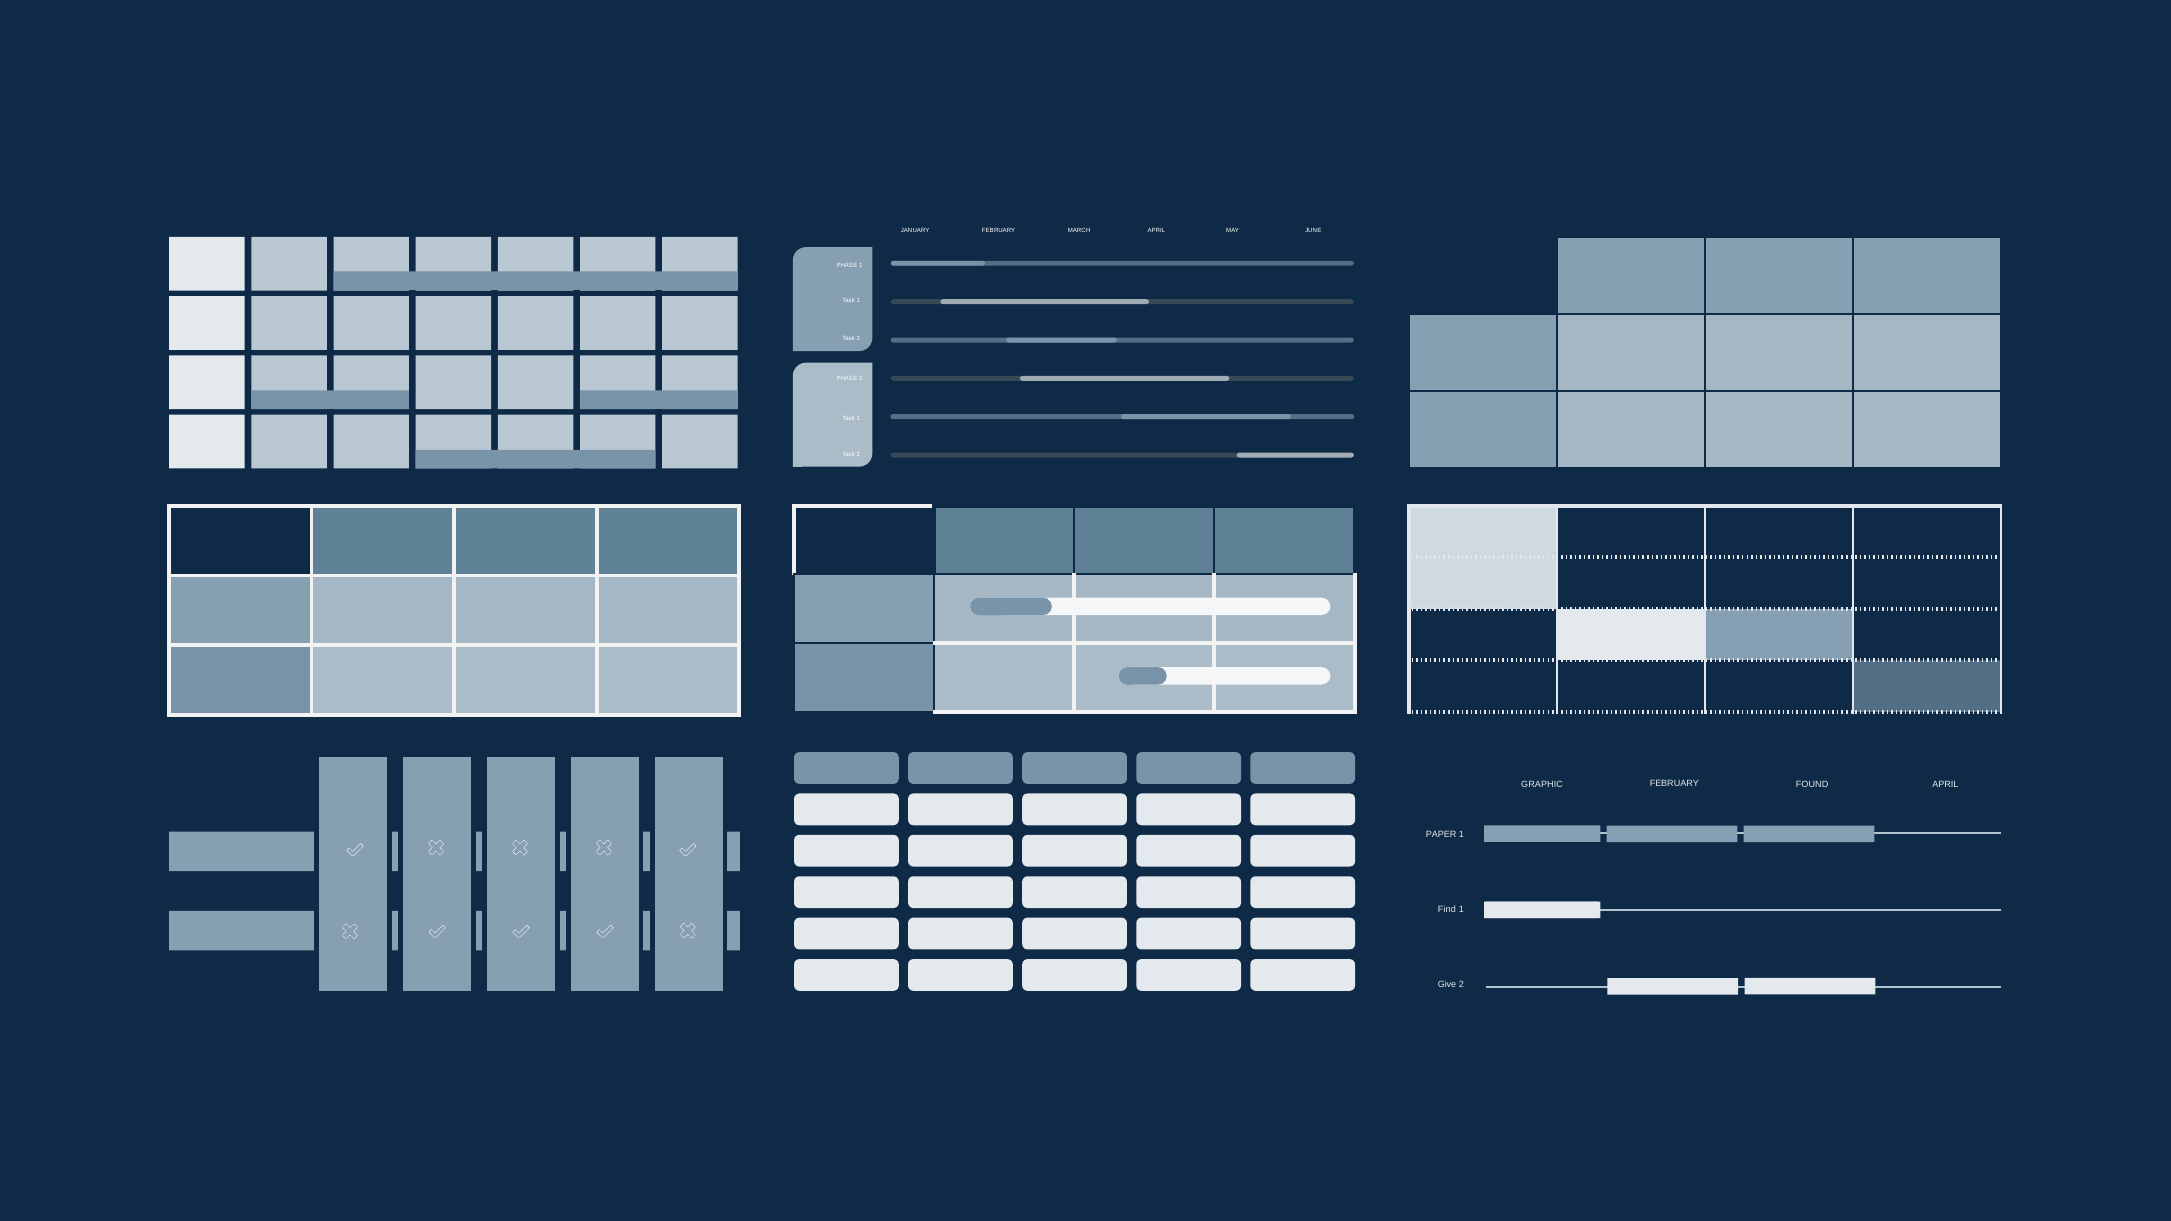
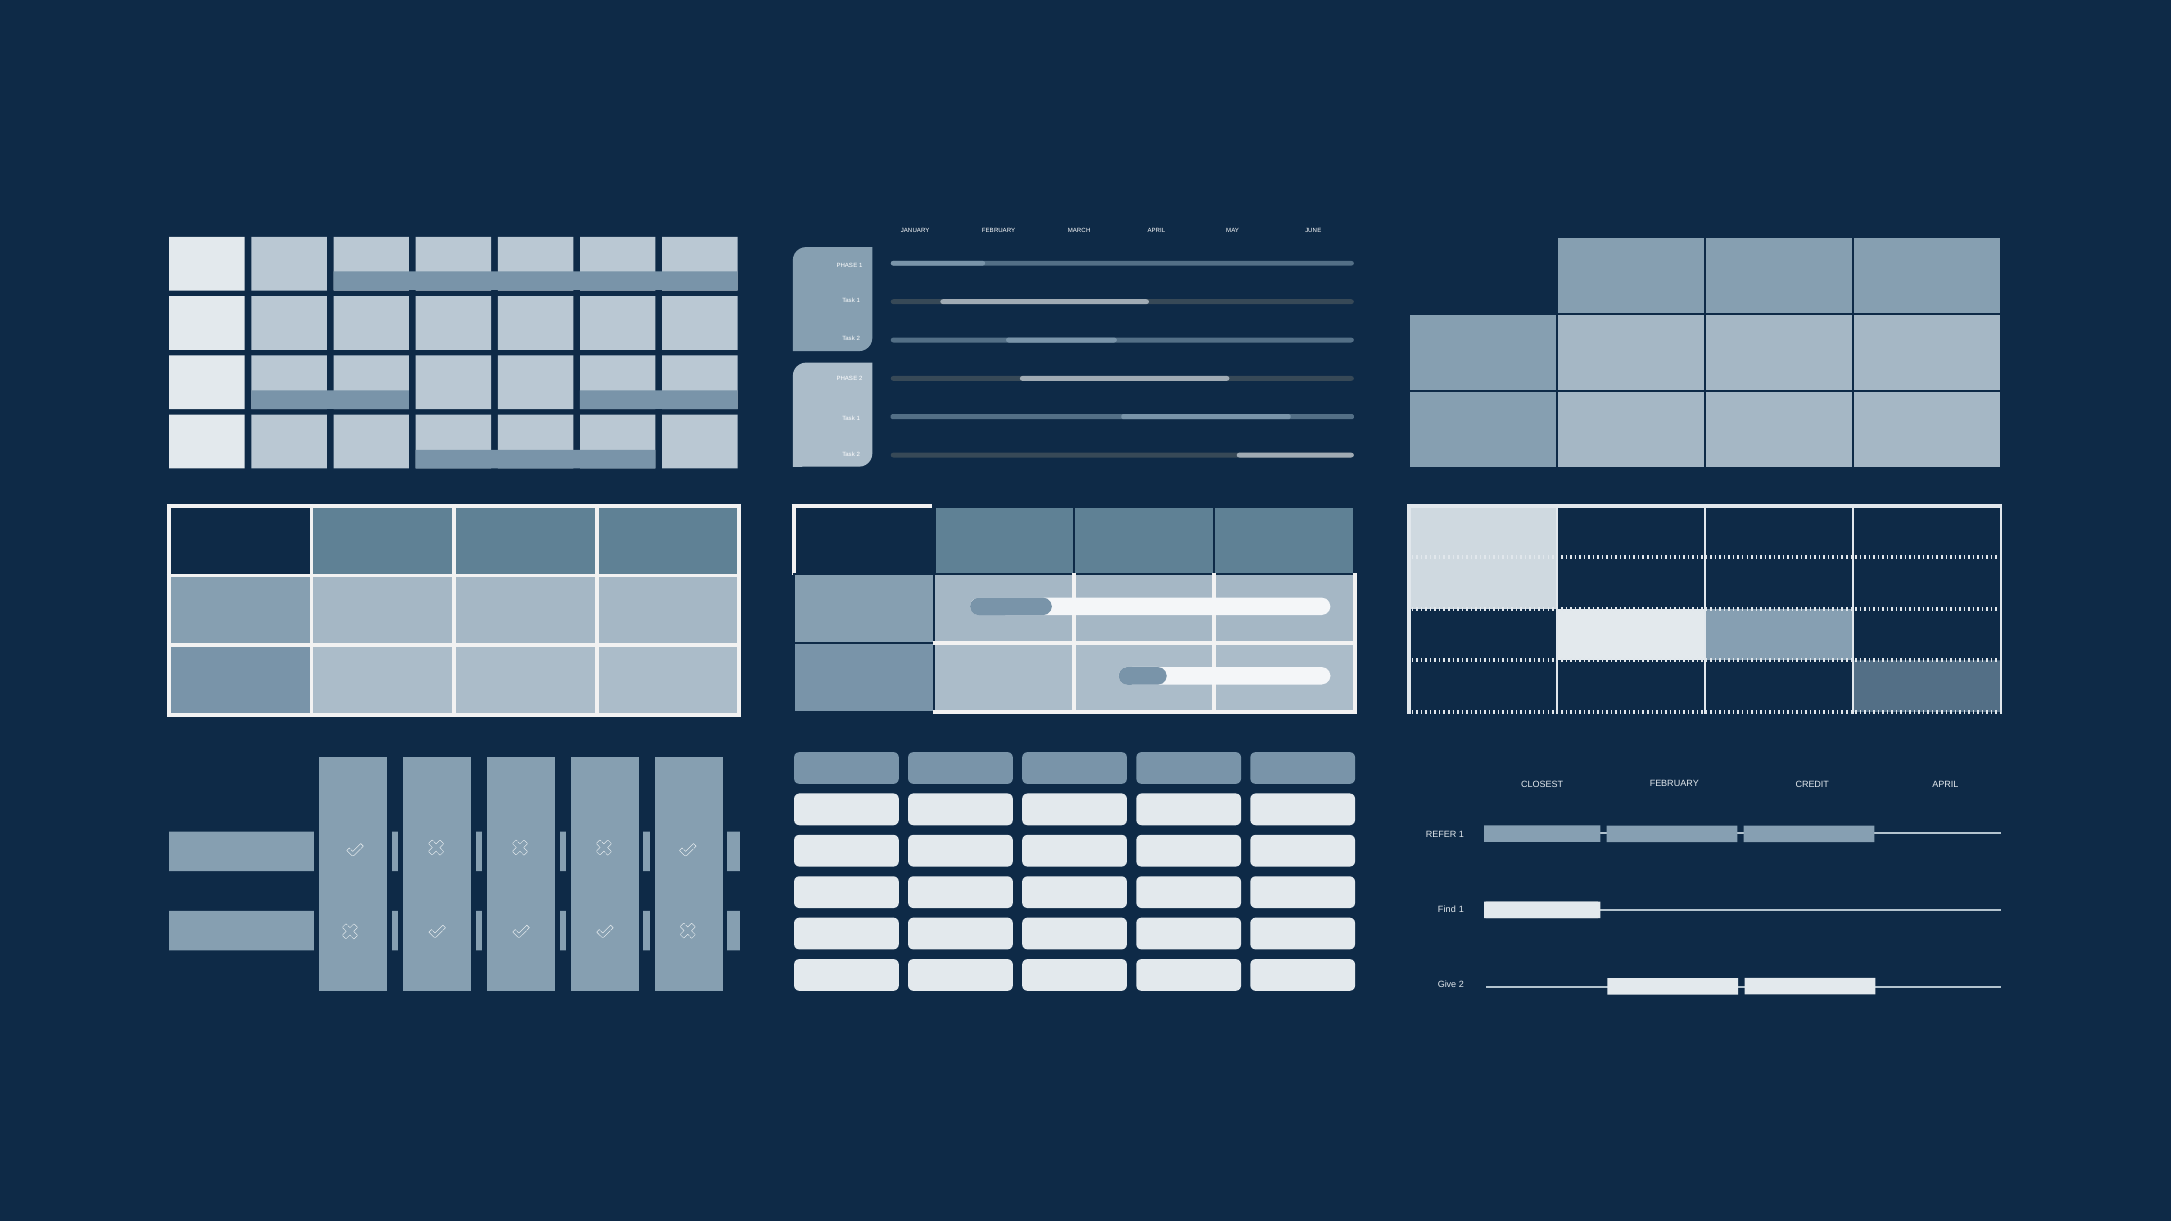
GRAPHIC: GRAPHIC -> CLOSEST
FOUND: FOUND -> CREDIT
PAPER: PAPER -> REFER
